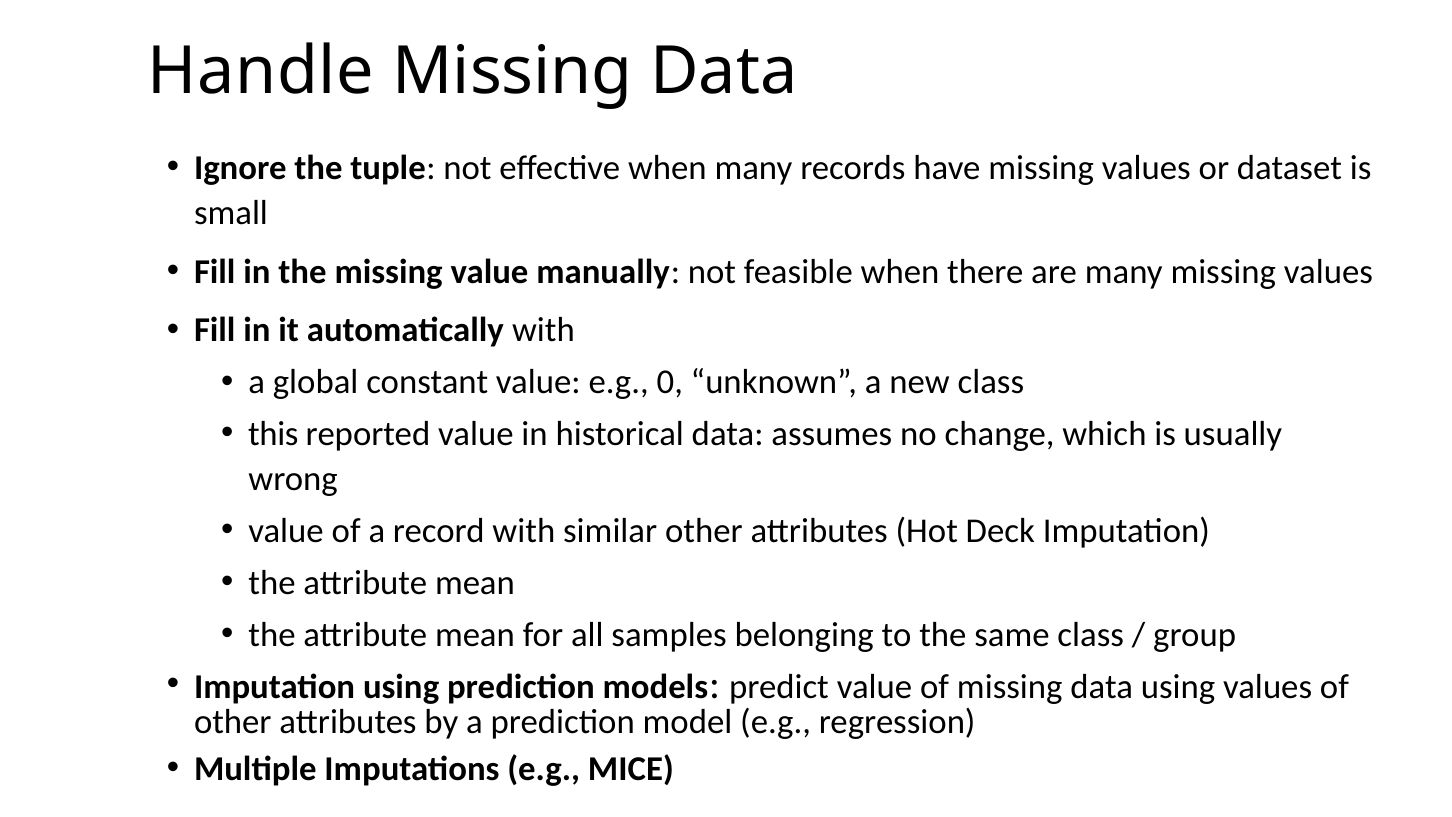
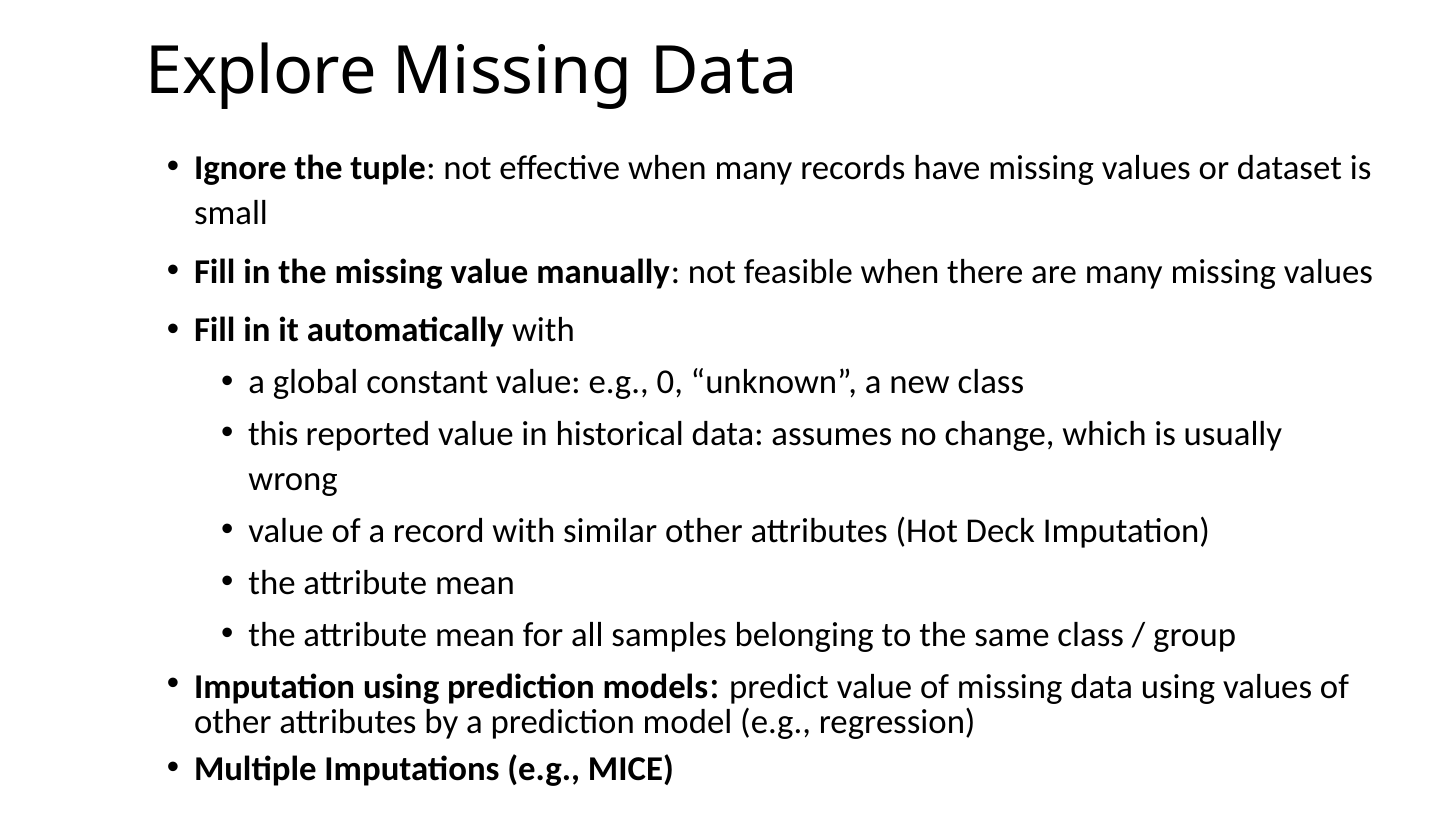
Handle: Handle -> Explore
